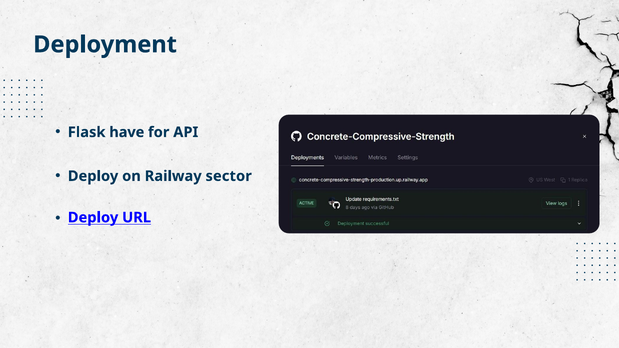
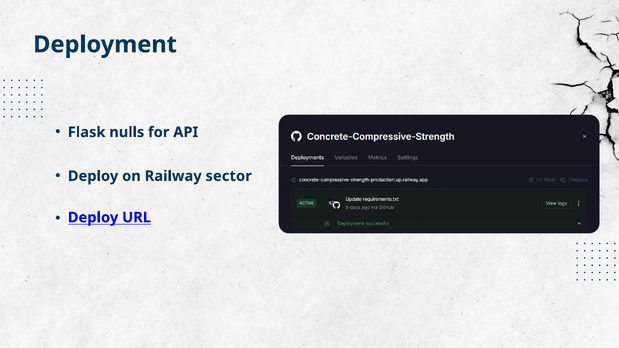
have: have -> nulls
